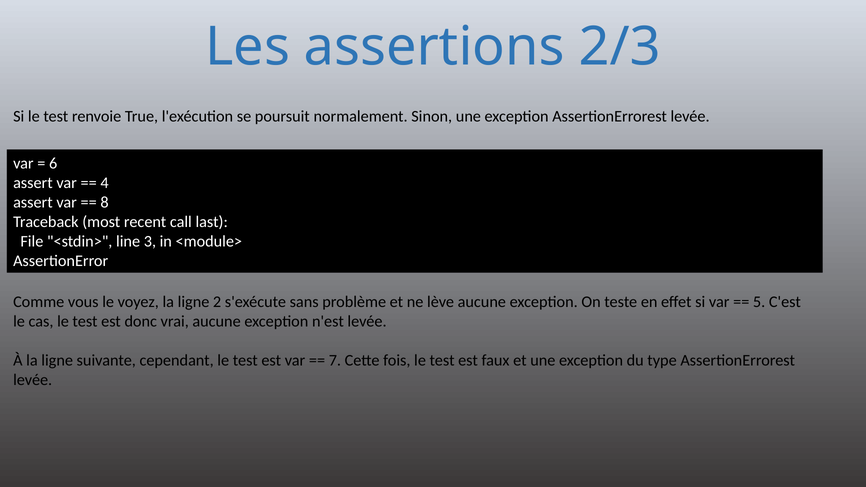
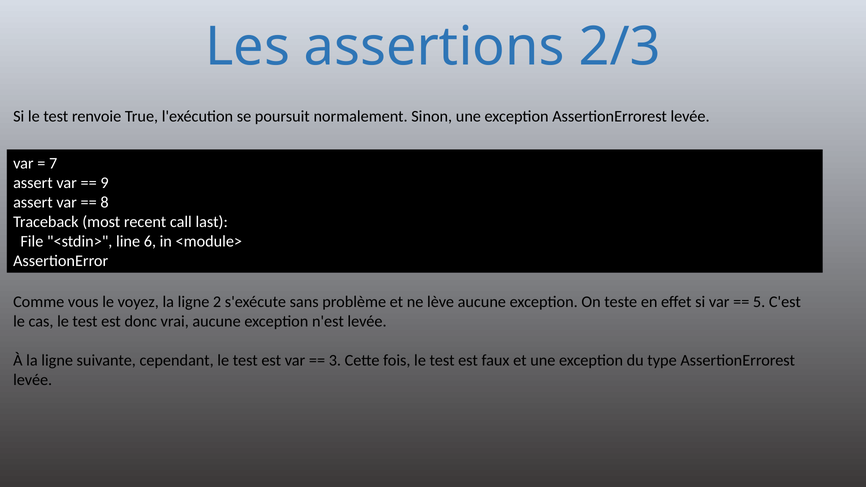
6: 6 -> 7
4: 4 -> 9
3: 3 -> 6
7: 7 -> 3
